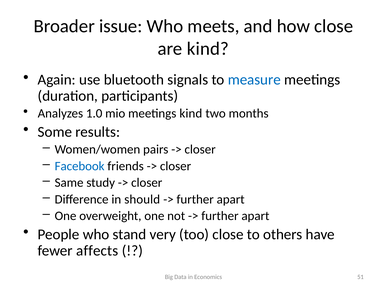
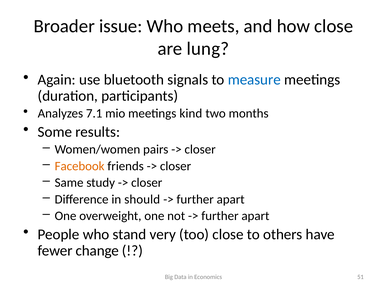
are kind: kind -> lung
1.0: 1.0 -> 7.1
Facebook colour: blue -> orange
affects: affects -> change
